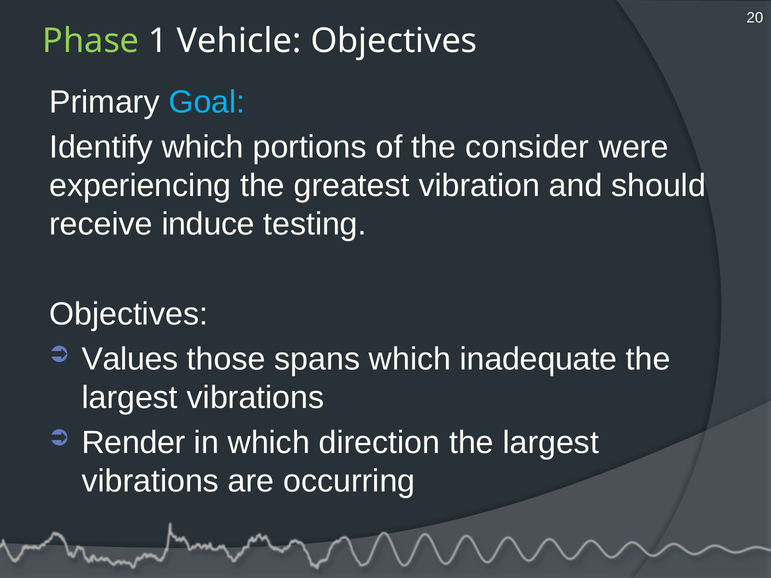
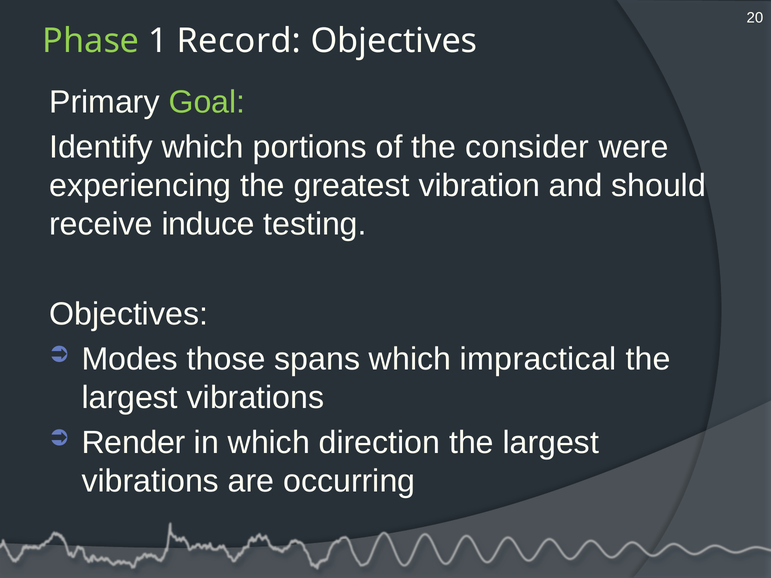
Vehicle: Vehicle -> Record
Goal colour: light blue -> light green
Values: Values -> Modes
inadequate: inadequate -> impractical
